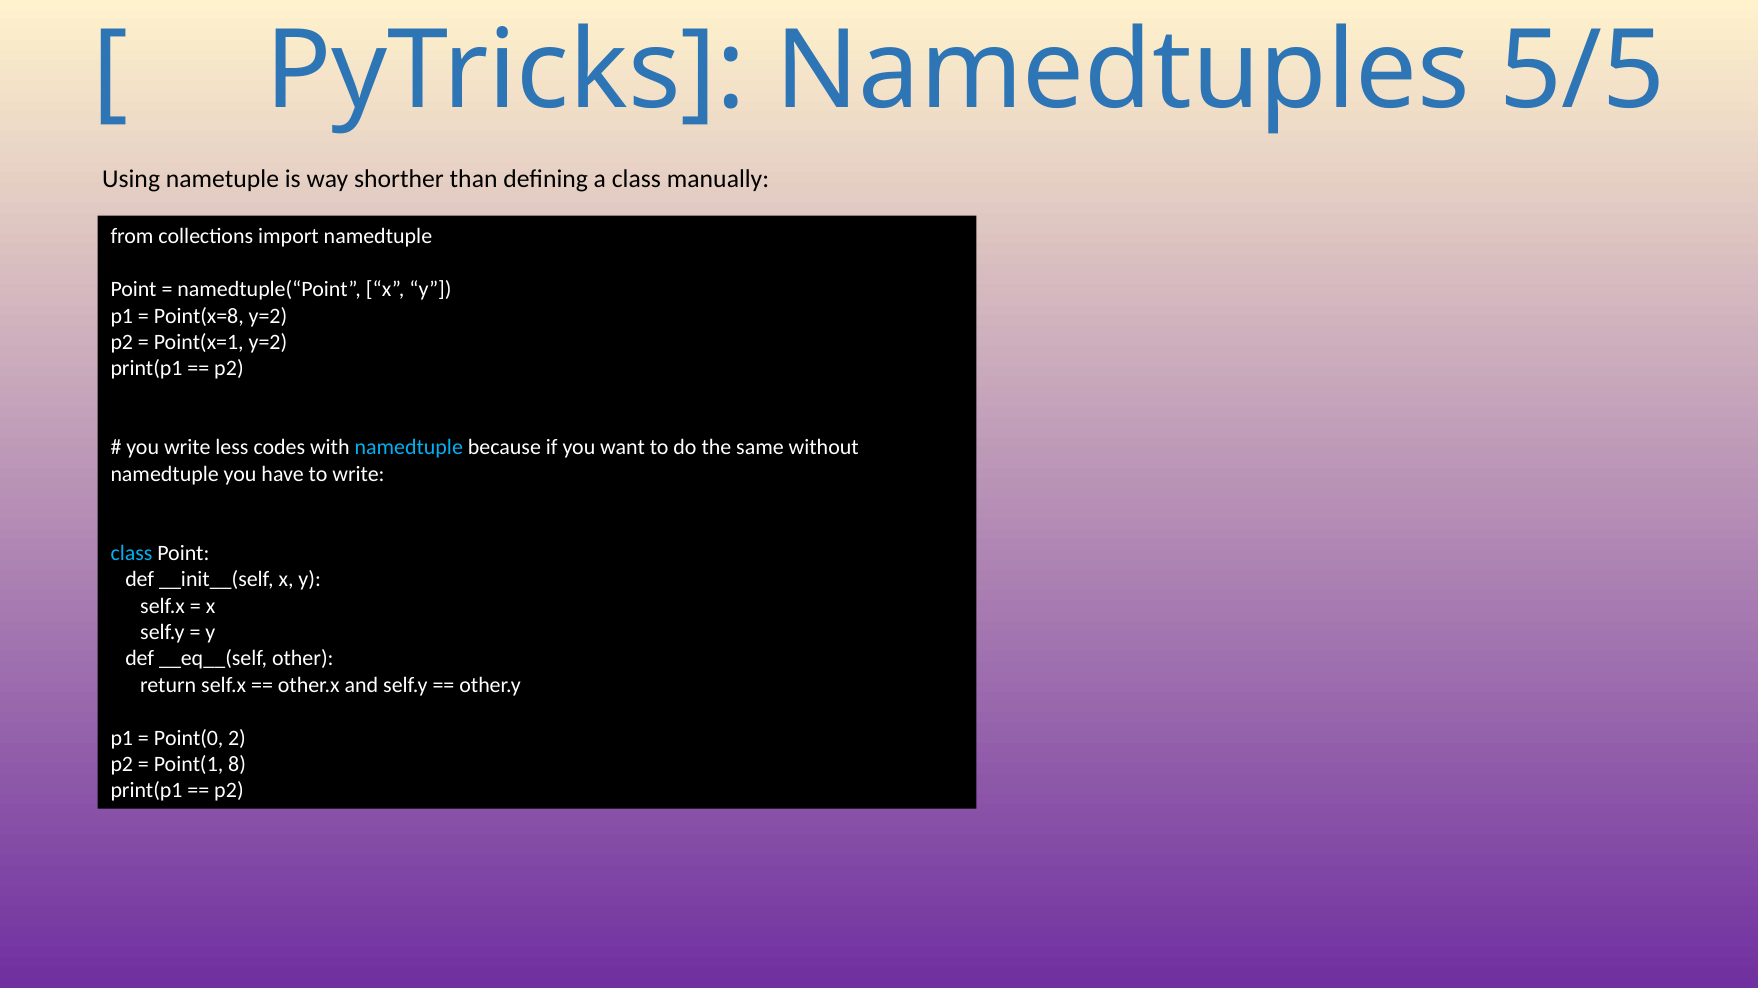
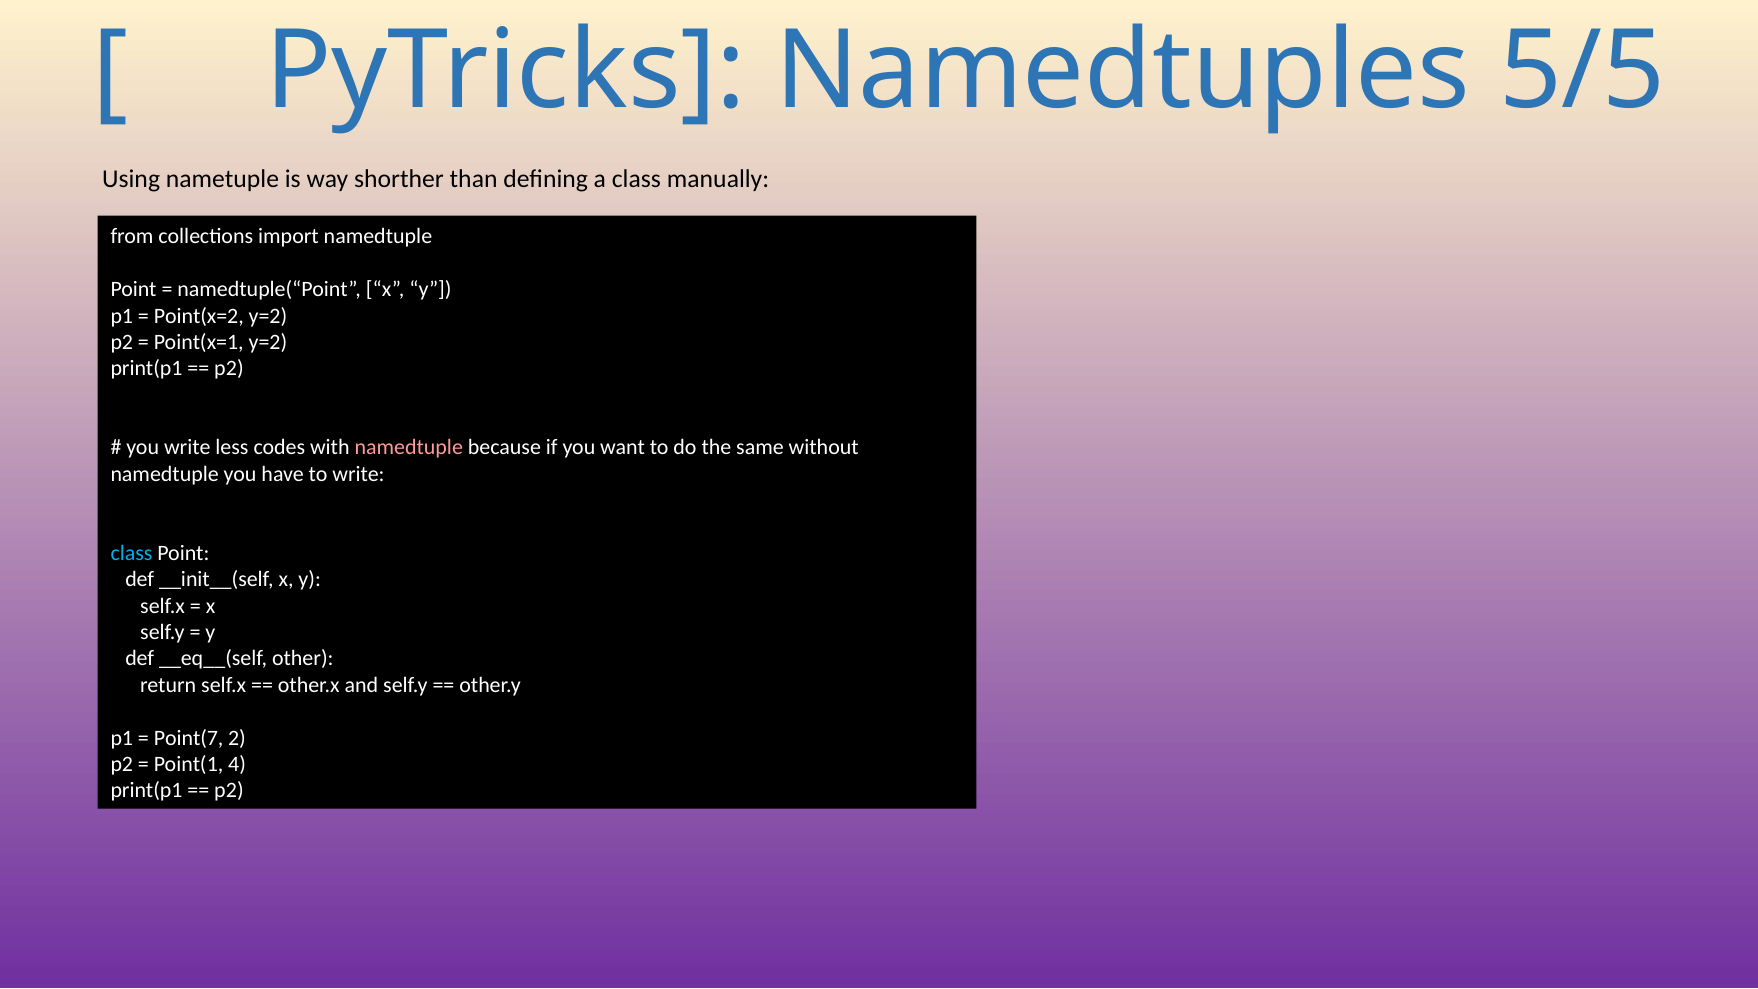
Point(x=8: Point(x=8 -> Point(x=2
namedtuple at (409, 448) colour: light blue -> pink
Point(0: Point(0 -> Point(7
8: 8 -> 4
